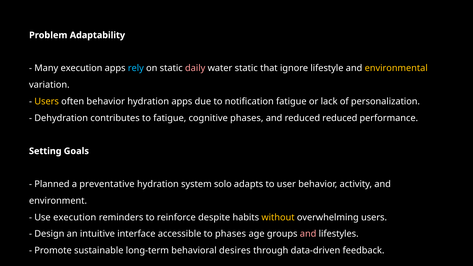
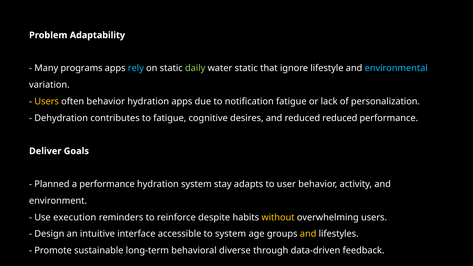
Many execution: execution -> programs
daily colour: pink -> light green
environmental colour: yellow -> light blue
cognitive phases: phases -> desires
Setting: Setting -> Deliver
a preventative: preventative -> performance
solo: solo -> stay
to phases: phases -> system
and at (308, 234) colour: pink -> yellow
desires: desires -> diverse
